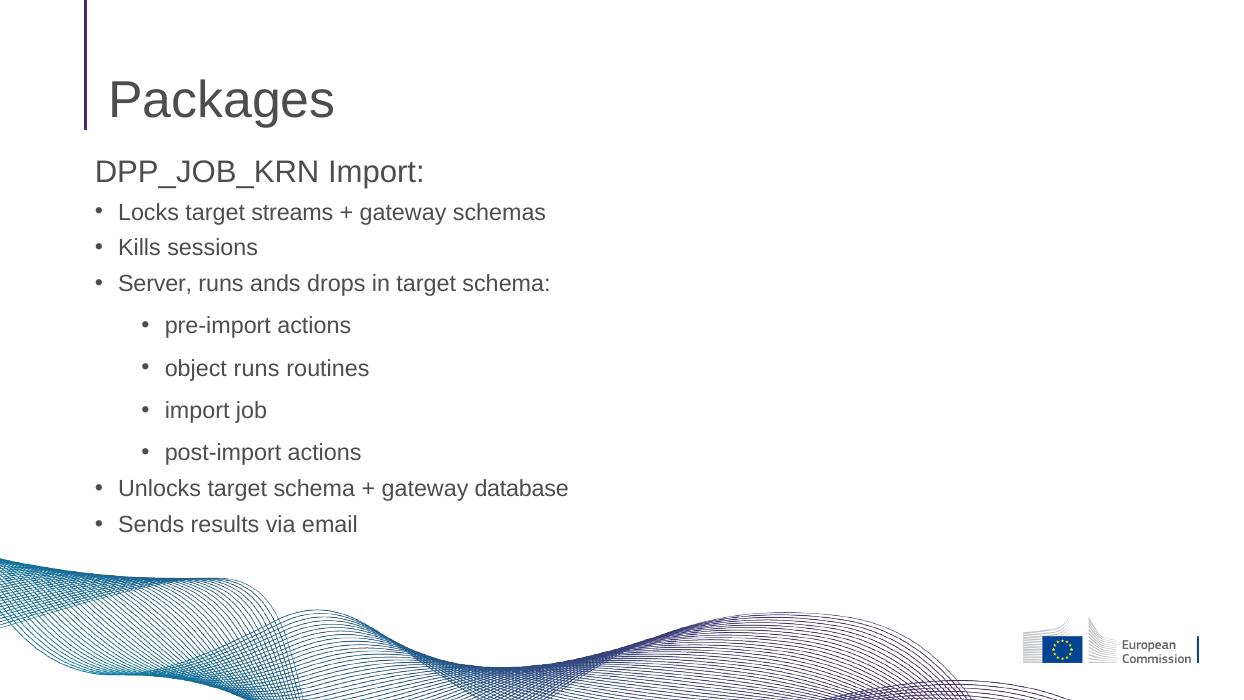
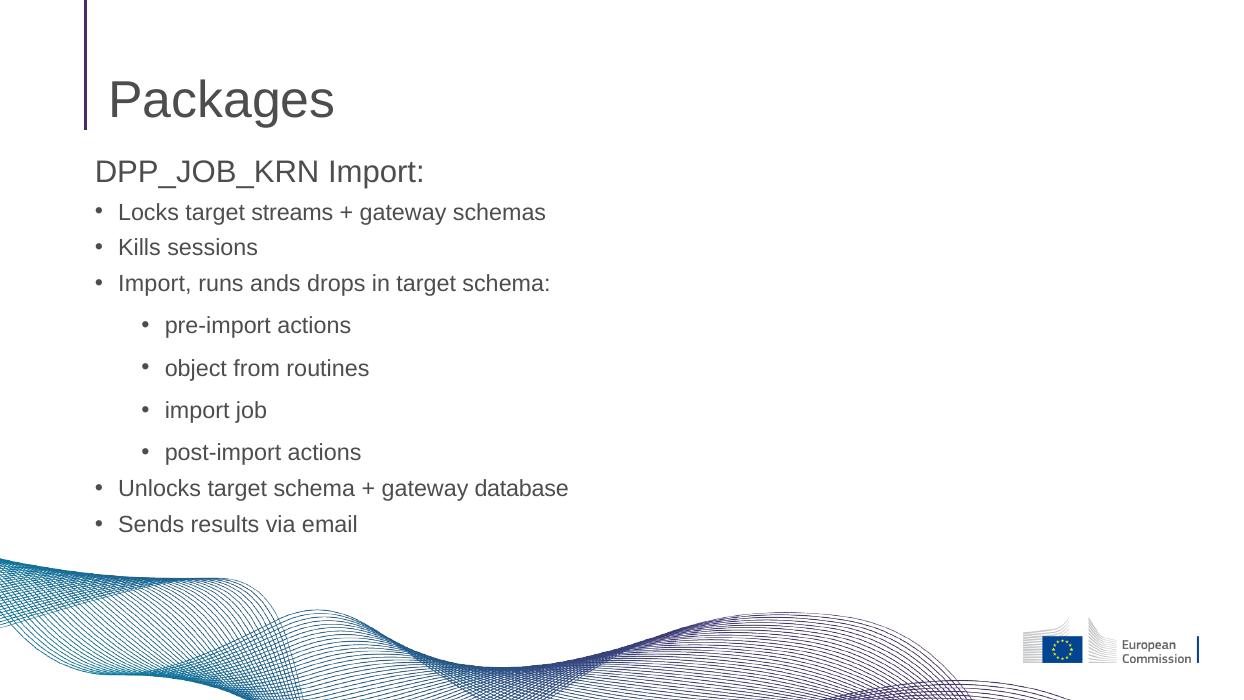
Server at (155, 284): Server -> Import
object runs: runs -> from
